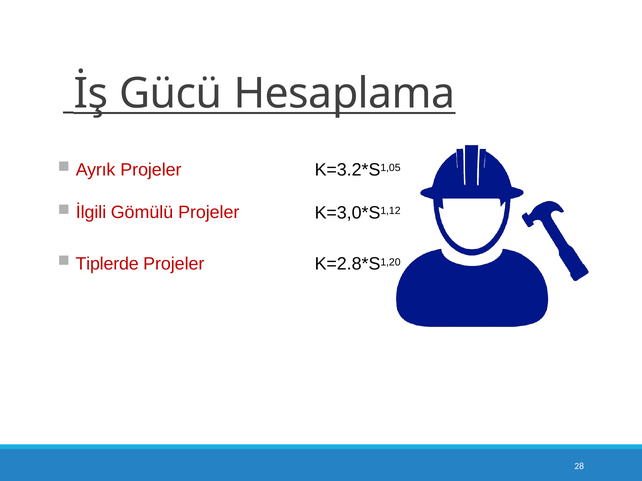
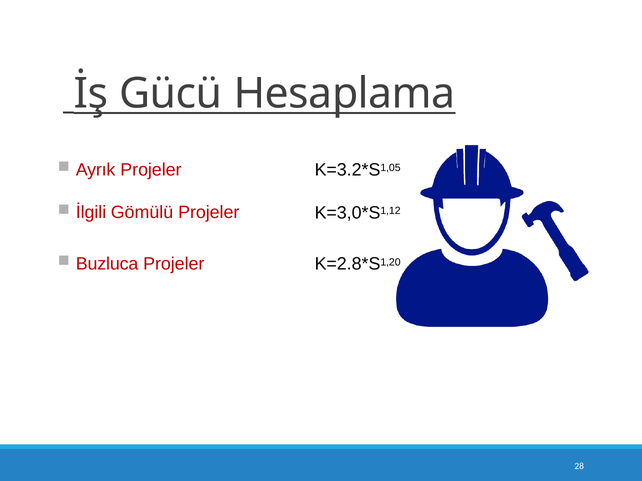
Tiplerde: Tiplerde -> Buzluca
